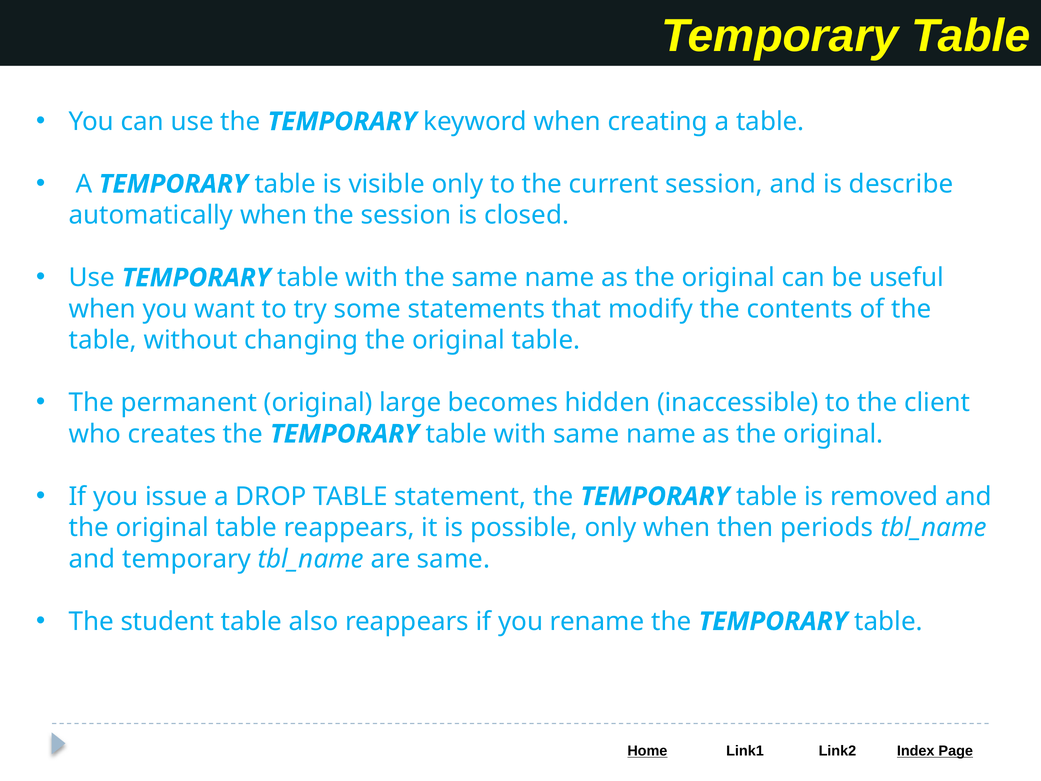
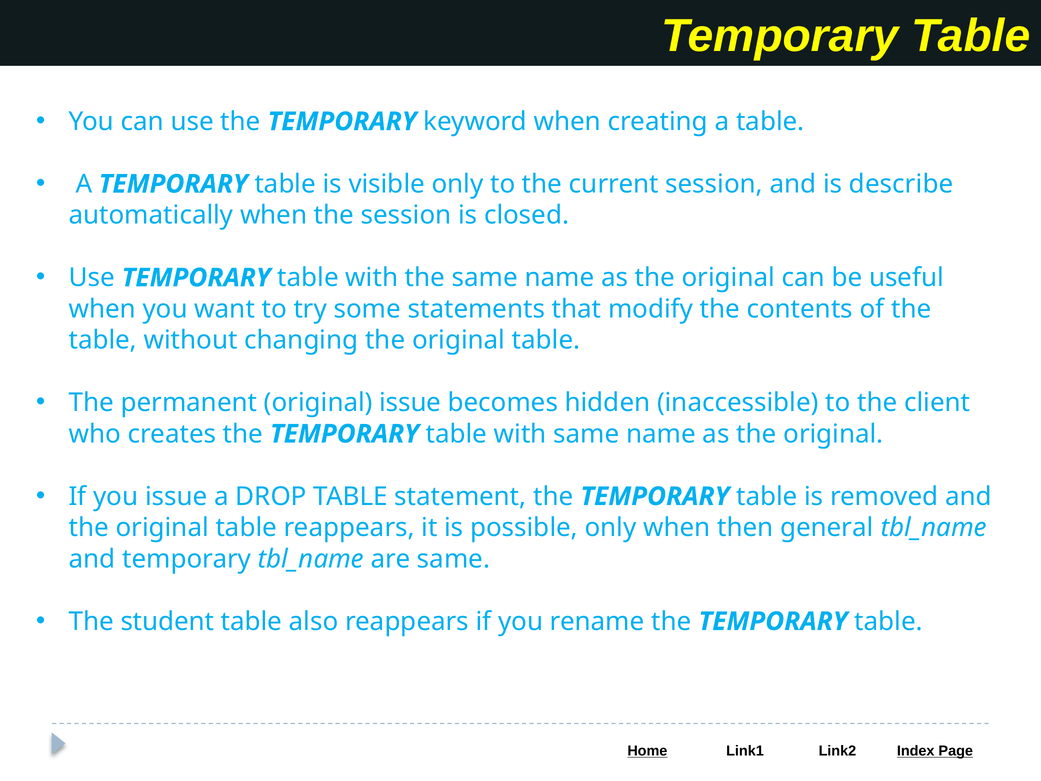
original large: large -> issue
periods: periods -> general
